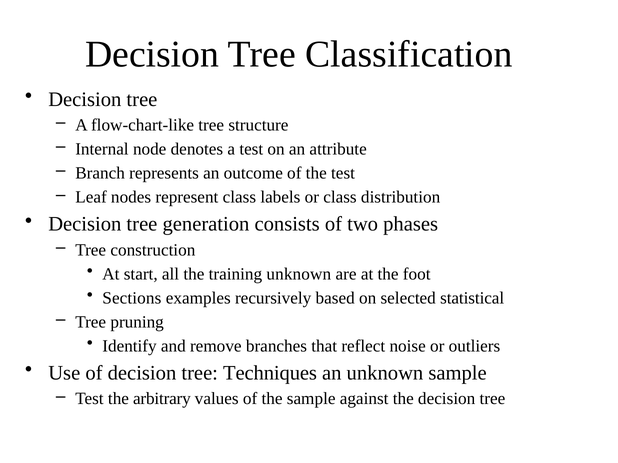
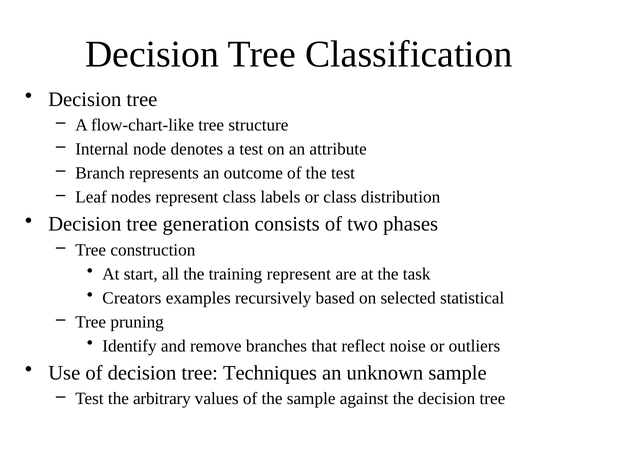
training unknown: unknown -> represent
foot: foot -> task
Sections: Sections -> Creators
